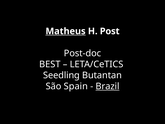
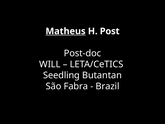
BEST: BEST -> WILL
Spain: Spain -> Fabra
Brazil underline: present -> none
